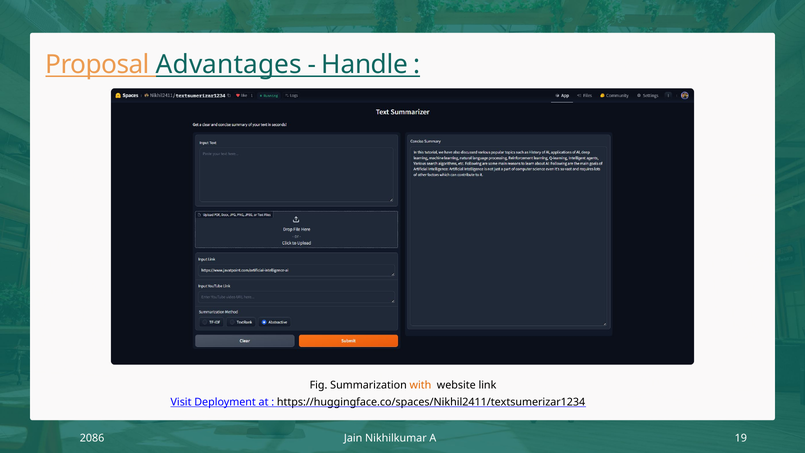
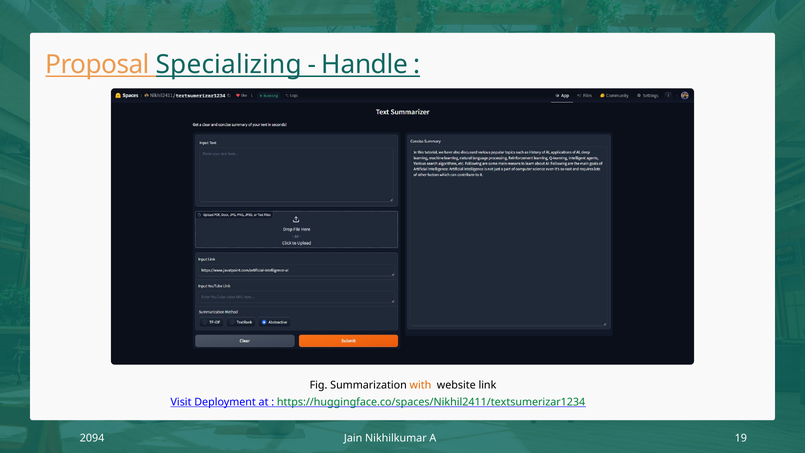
Advantages: Advantages -> Specializing
https://huggingface.co/spaces/Nikhil2411/textsumerizar1234 colour: black -> green
2086: 2086 -> 2094
